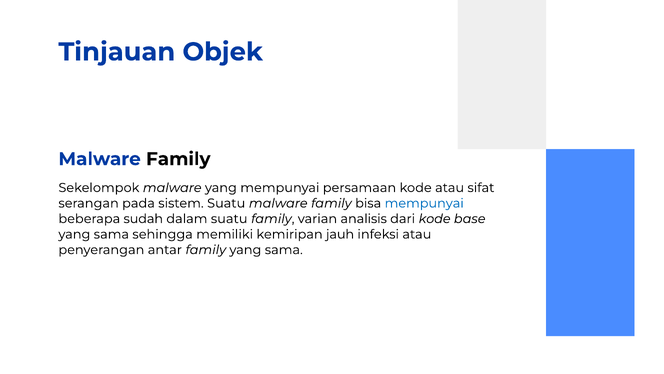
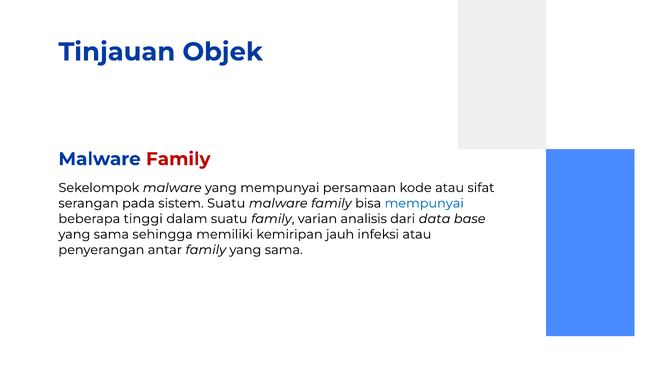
Family at (178, 159) colour: black -> red
sudah: sudah -> tinggi
dari kode: kode -> data
